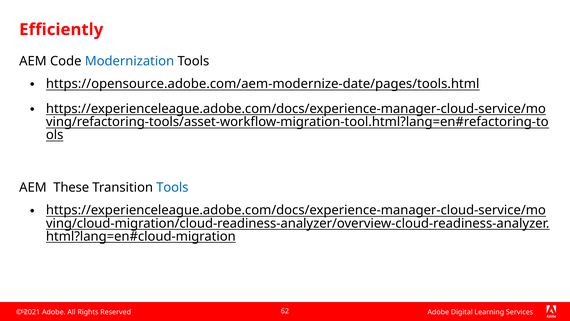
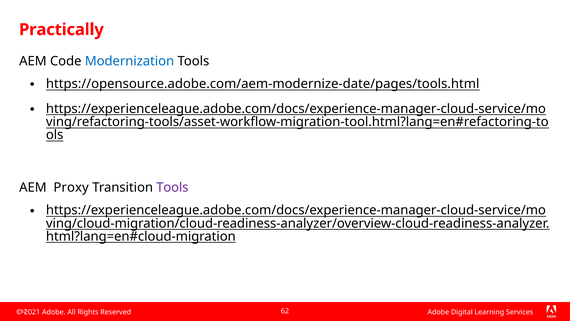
Efficiently: Efficiently -> Practically
These: These -> Proxy
Tools at (172, 187) colour: blue -> purple
